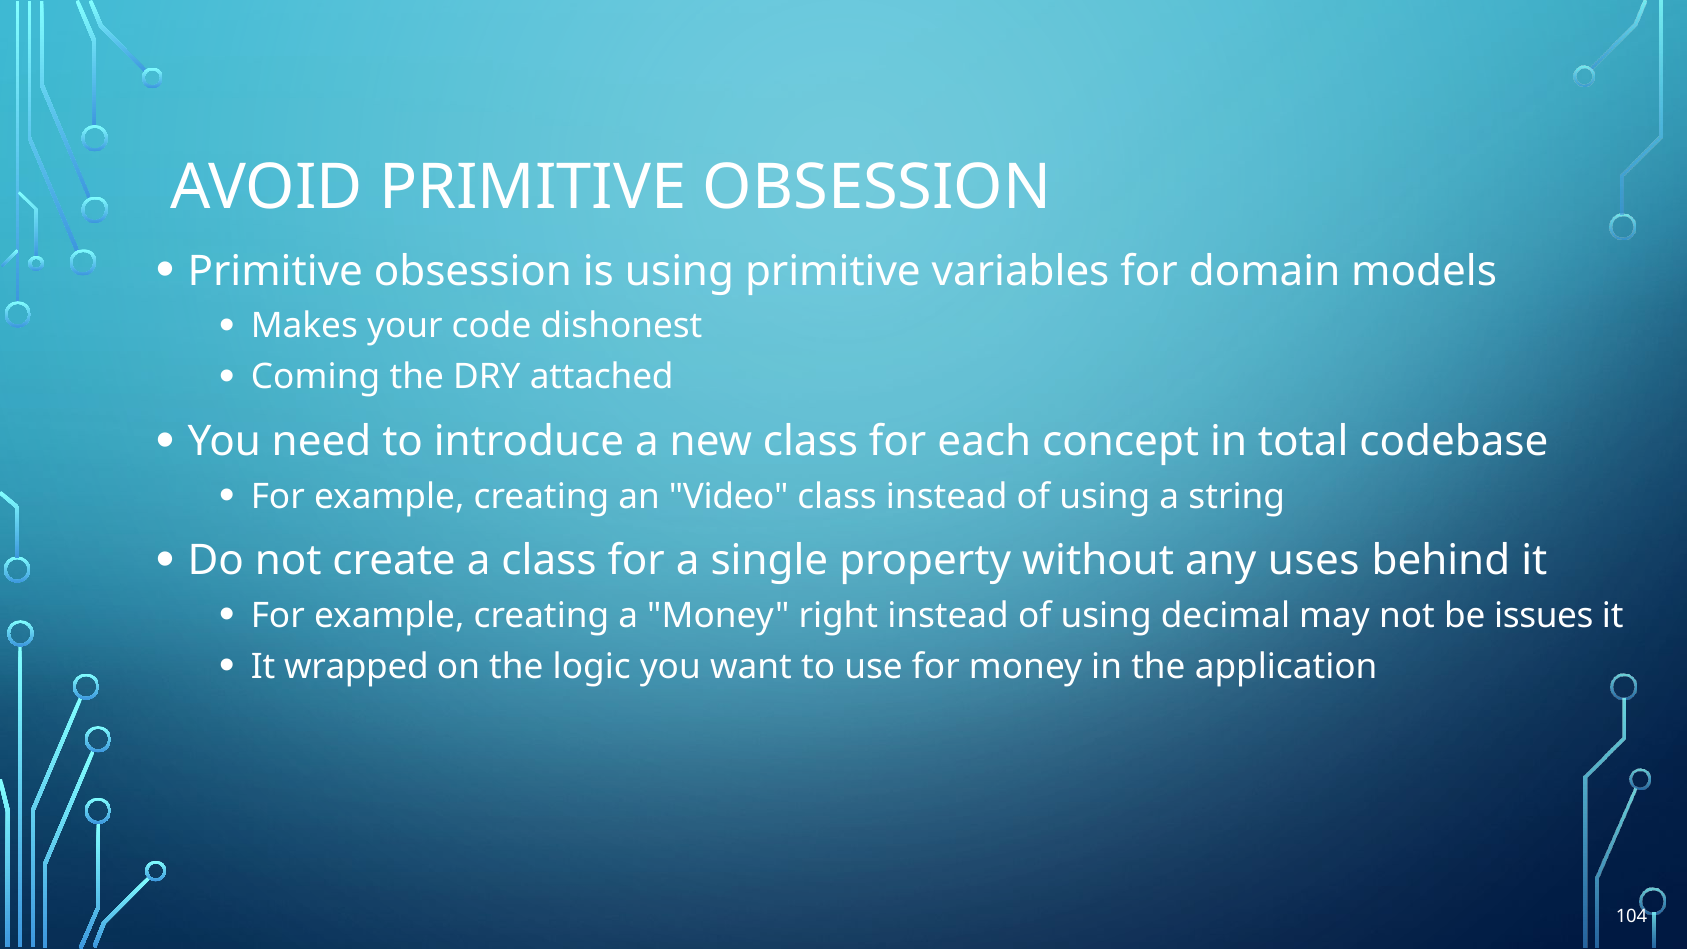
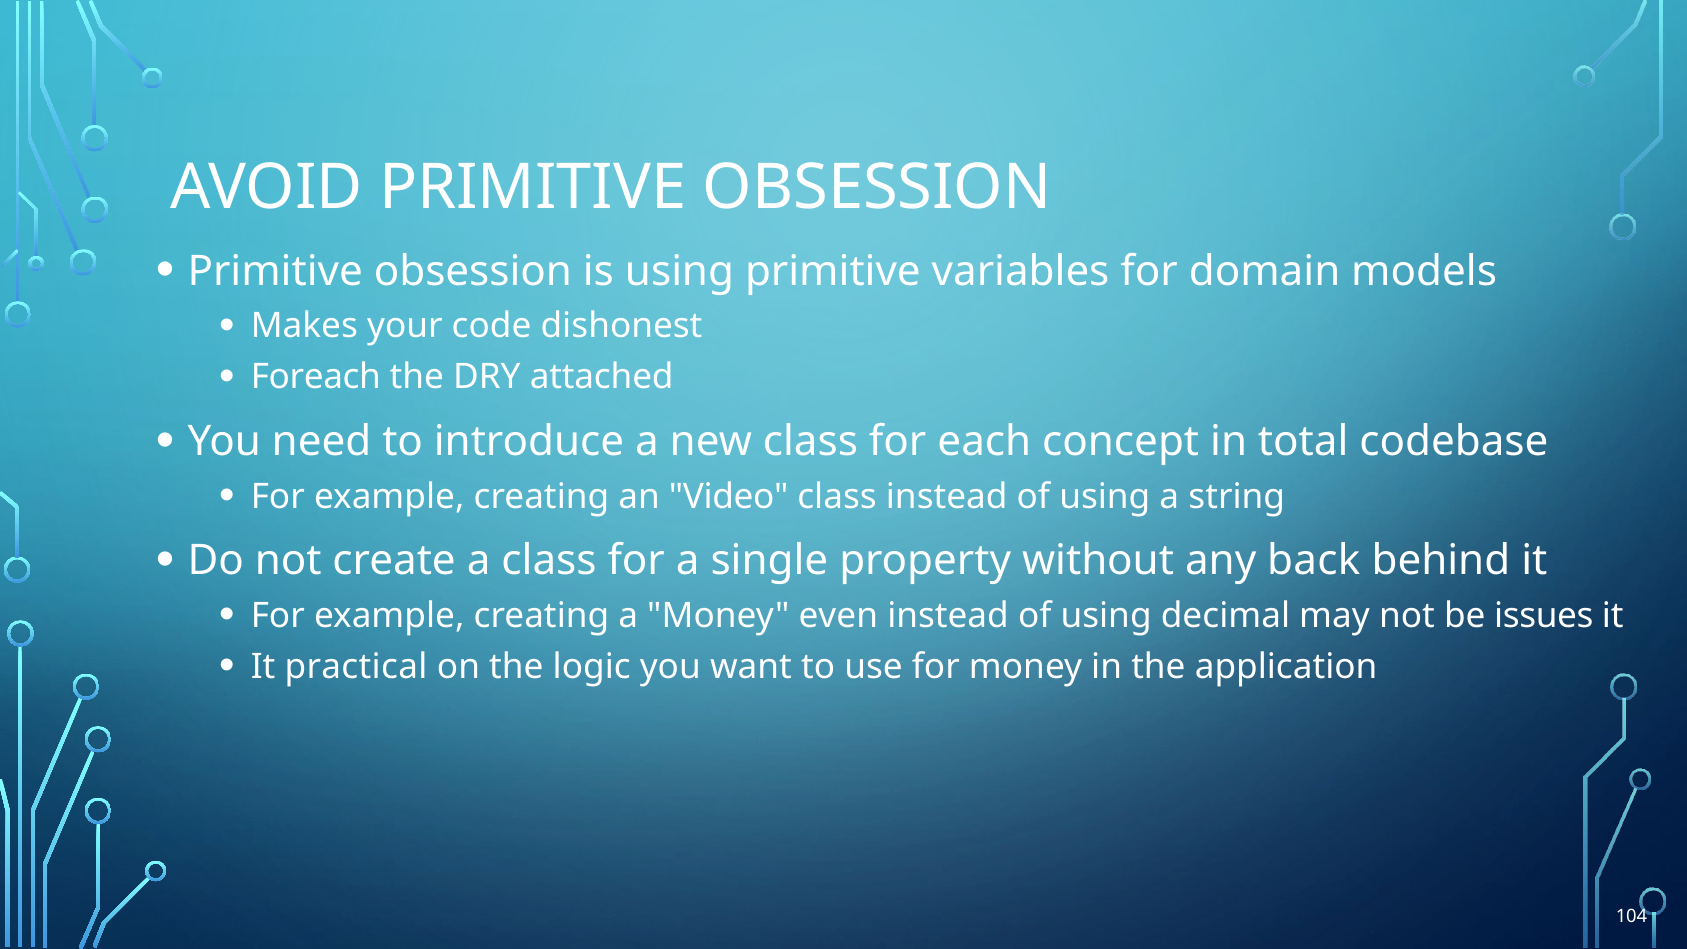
Coming: Coming -> Foreach
uses: uses -> back
right: right -> even
wrapped: wrapped -> practical
